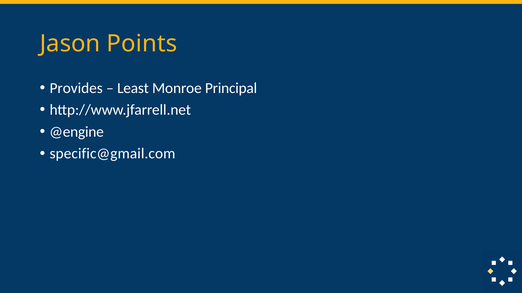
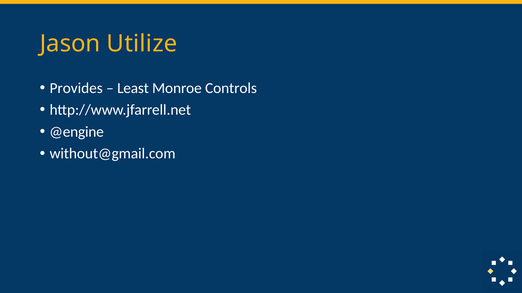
Points: Points -> Utilize
Principal: Principal -> Controls
specific@gmail.com: specific@gmail.com -> without@gmail.com
